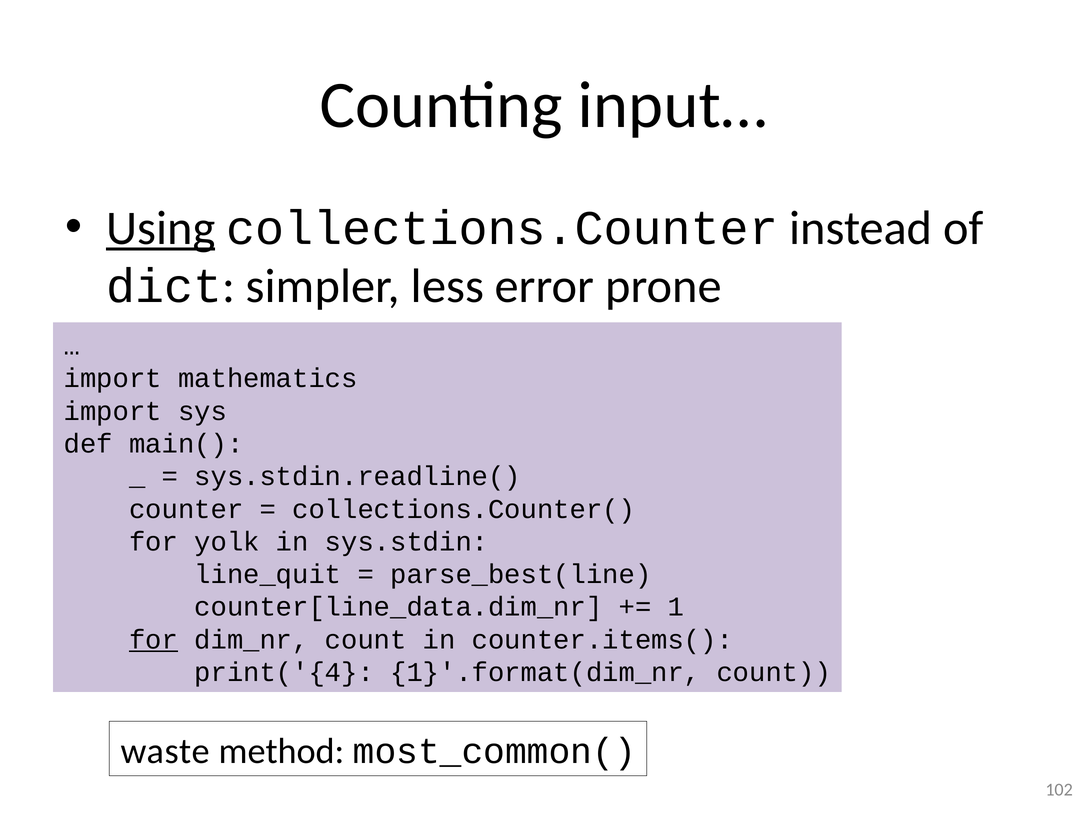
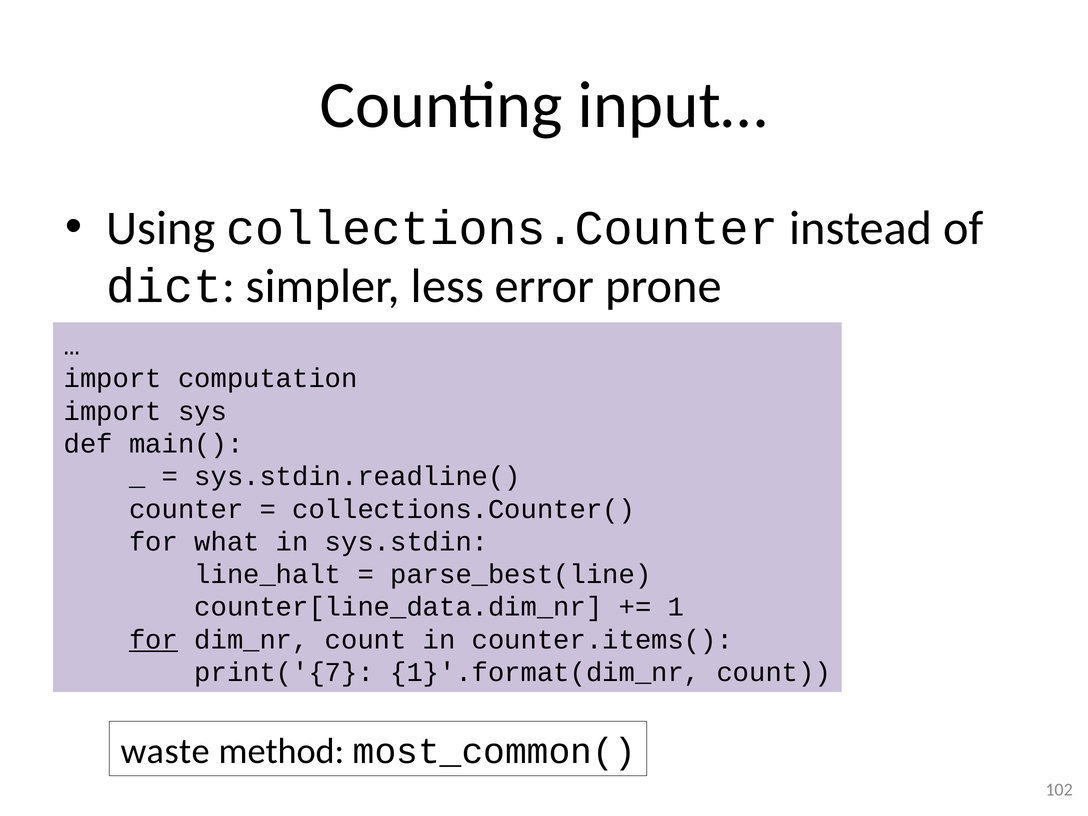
Using underline: present -> none
mathematics: mathematics -> computation
yolk: yolk -> what
line_quit: line_quit -> line_halt
print('{4: print('{4 -> print('{7
